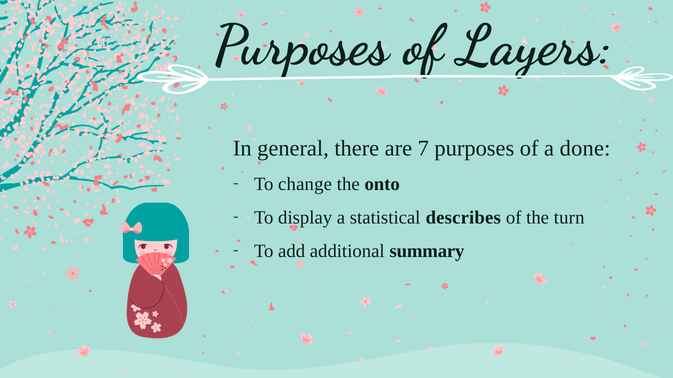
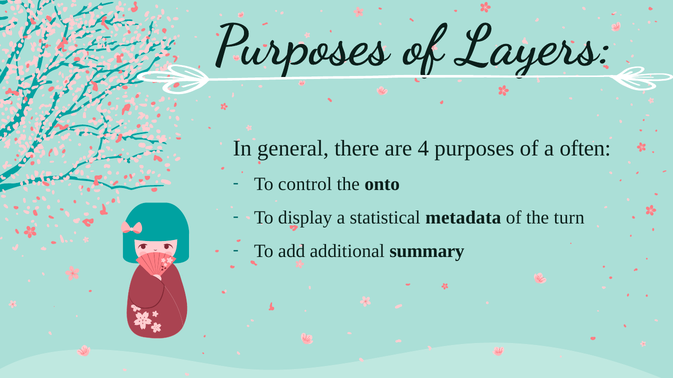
7: 7 -> 4
done: done -> often
change: change -> control
describes: describes -> metadata
